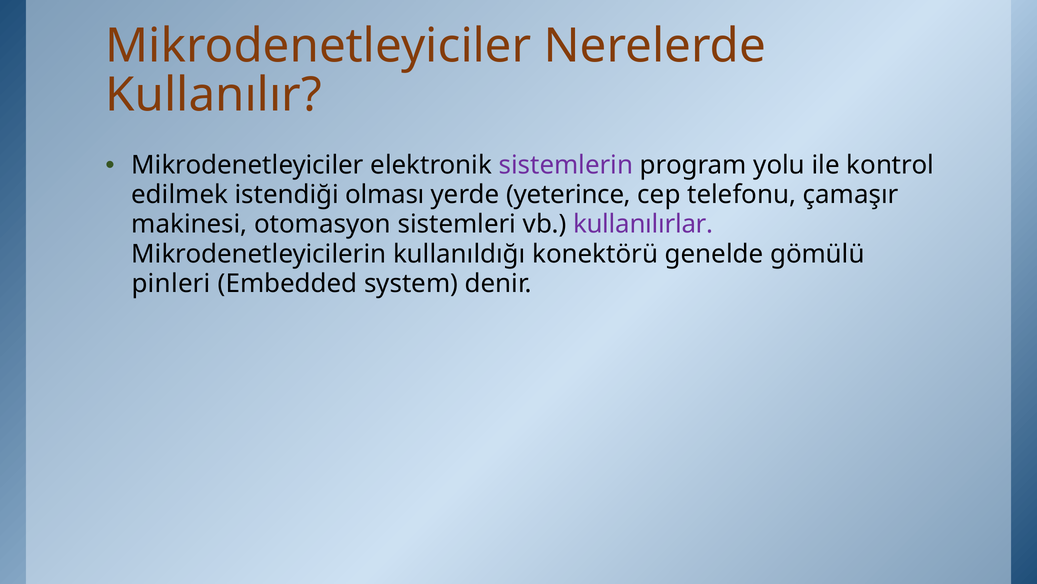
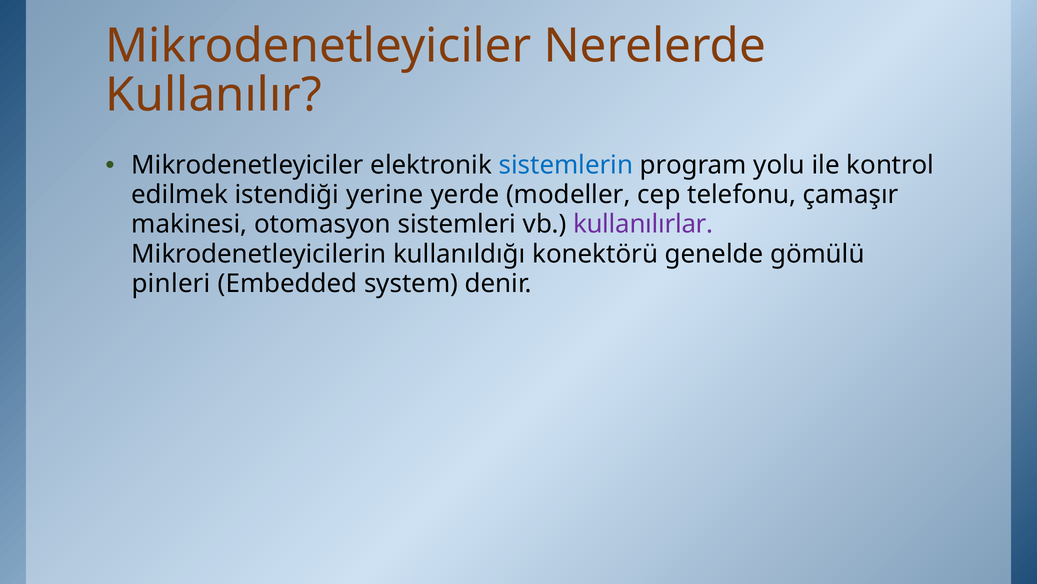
sistemlerin colour: purple -> blue
olması: olması -> yerine
yeterince: yeterince -> modeller
